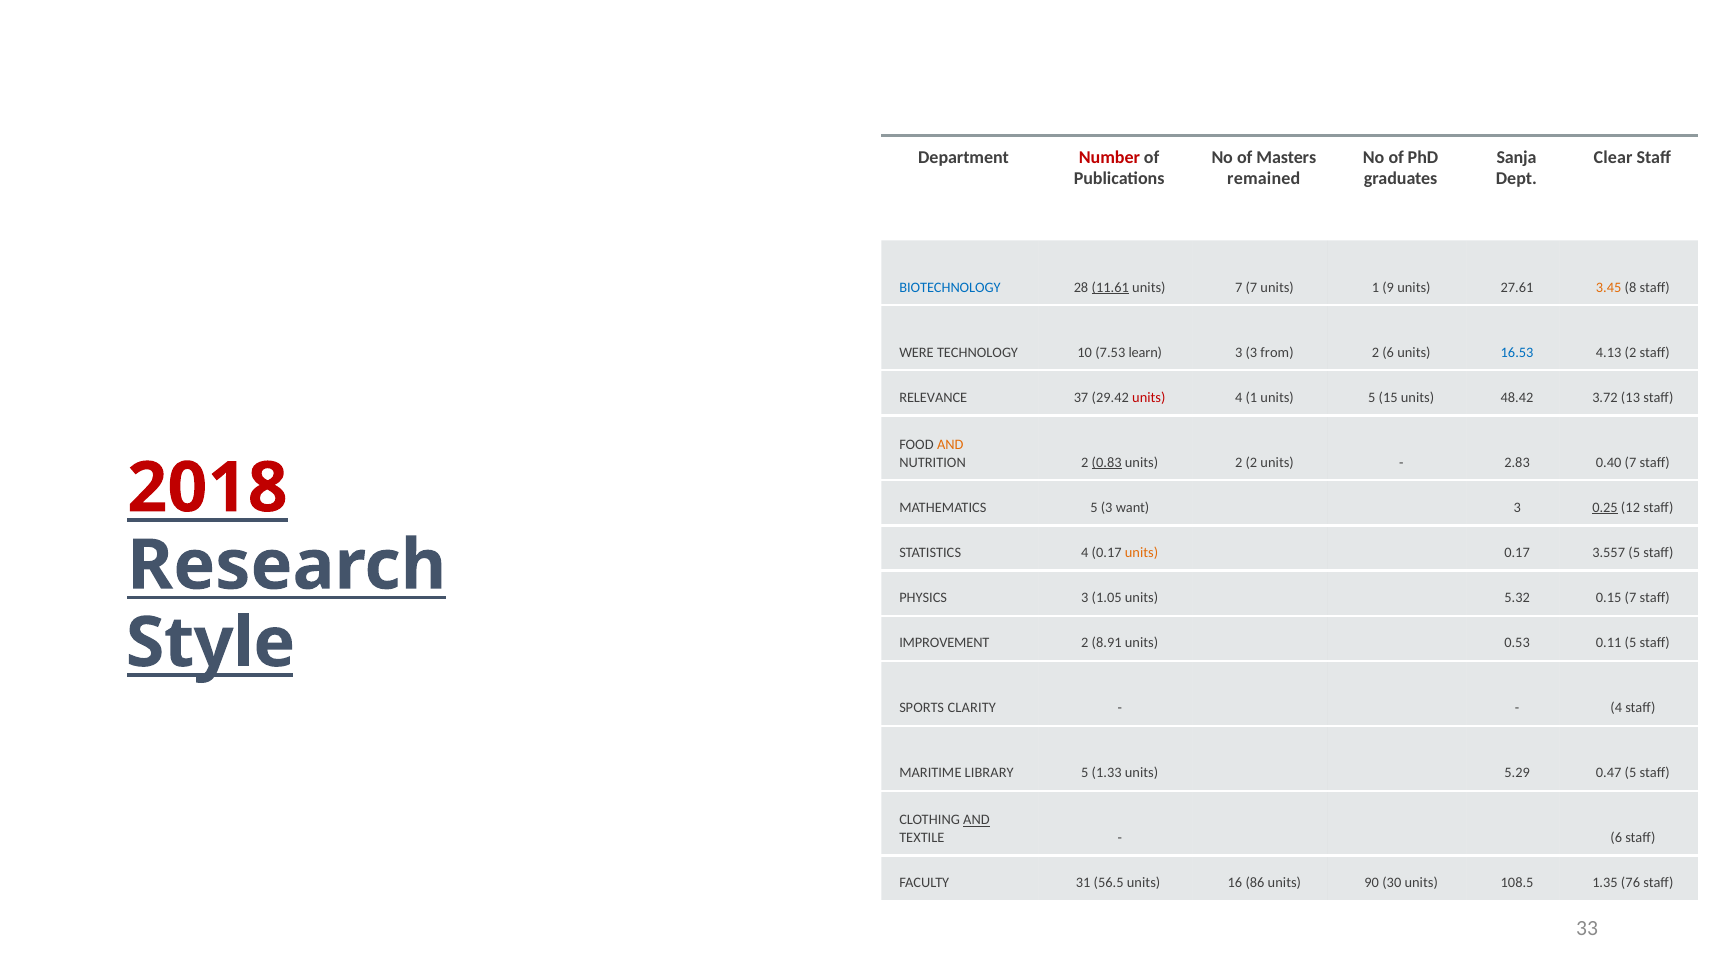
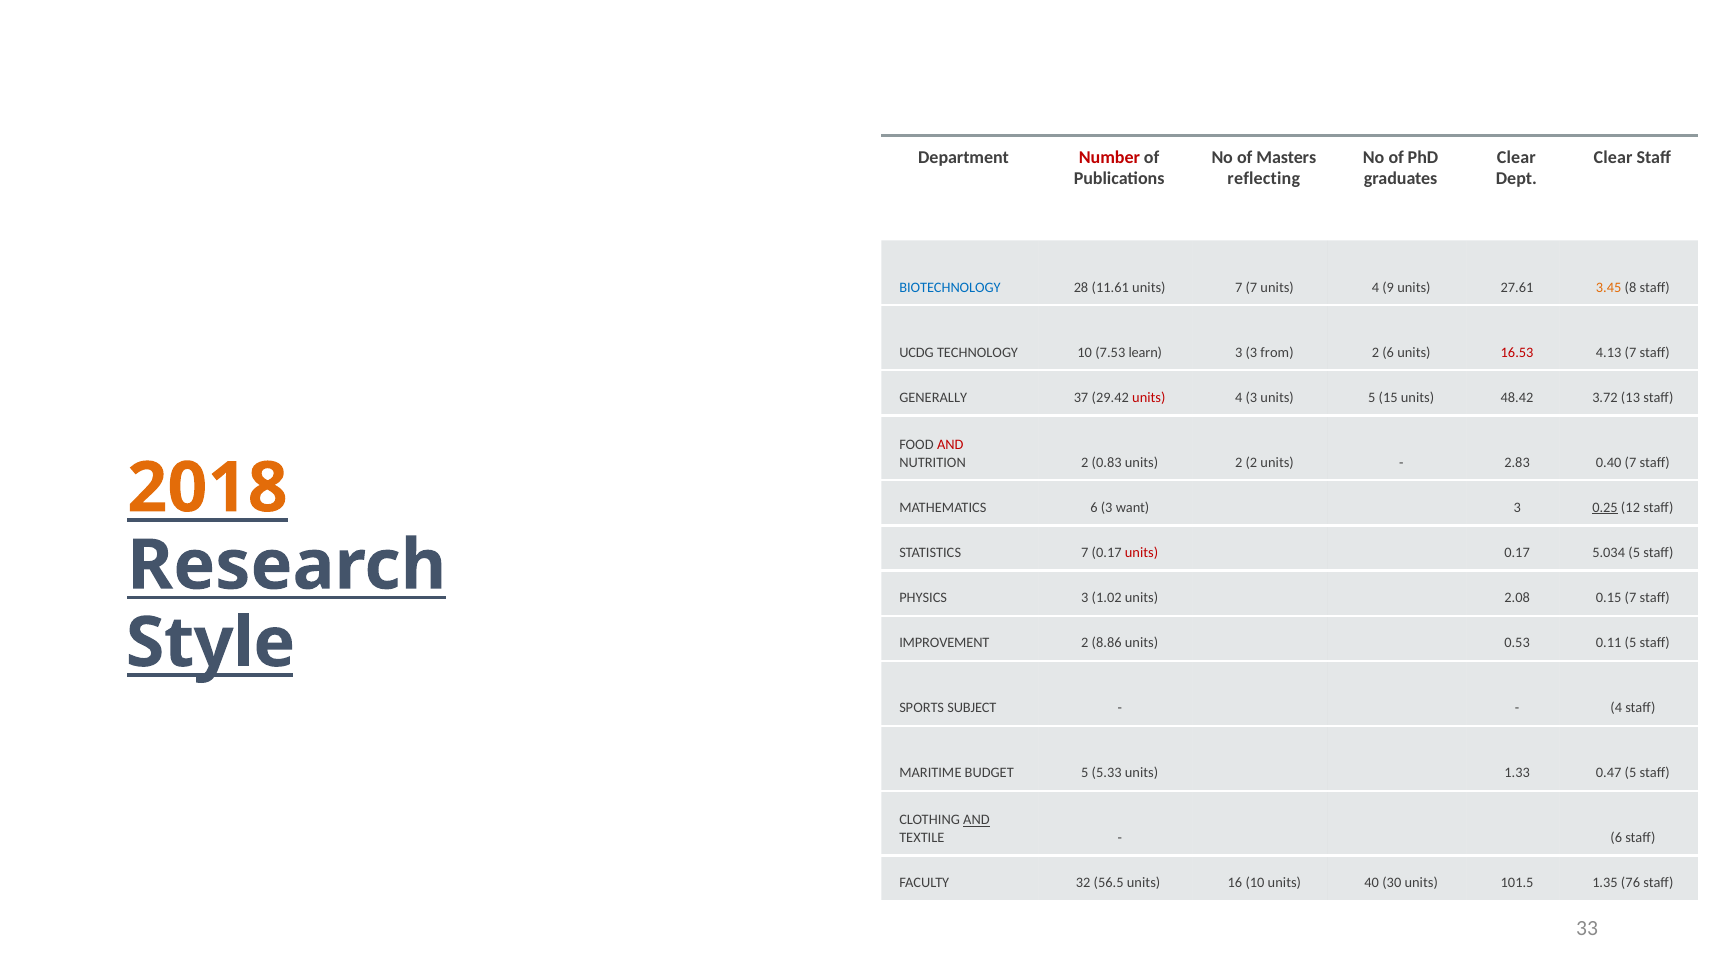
Sanja at (1517, 157): Sanja -> Clear
remained: remained -> reflecting
11.61 underline: present -> none
7 units 1: 1 -> 4
WERE: WERE -> UCDG
16.53 colour: blue -> red
4.13 2: 2 -> 7
RELEVANCE: RELEVANCE -> GENERALLY
4 1: 1 -> 3
AND at (950, 445) colour: orange -> red
0.83 underline: present -> none
2018 colour: red -> orange
MATHEMATICS 5: 5 -> 6
STATISTICS 4: 4 -> 7
units at (1142, 553) colour: orange -> red
3.557: 3.557 -> 5.034
1.05: 1.05 -> 1.02
5.32: 5.32 -> 2.08
8.91: 8.91 -> 8.86
CLARITY: CLARITY -> SUBJECT
LIBRARY: LIBRARY -> BUDGET
1.33: 1.33 -> 5.33
5.29: 5.29 -> 1.33
31: 31 -> 32
16 86: 86 -> 10
90: 90 -> 40
108.5: 108.5 -> 101.5
